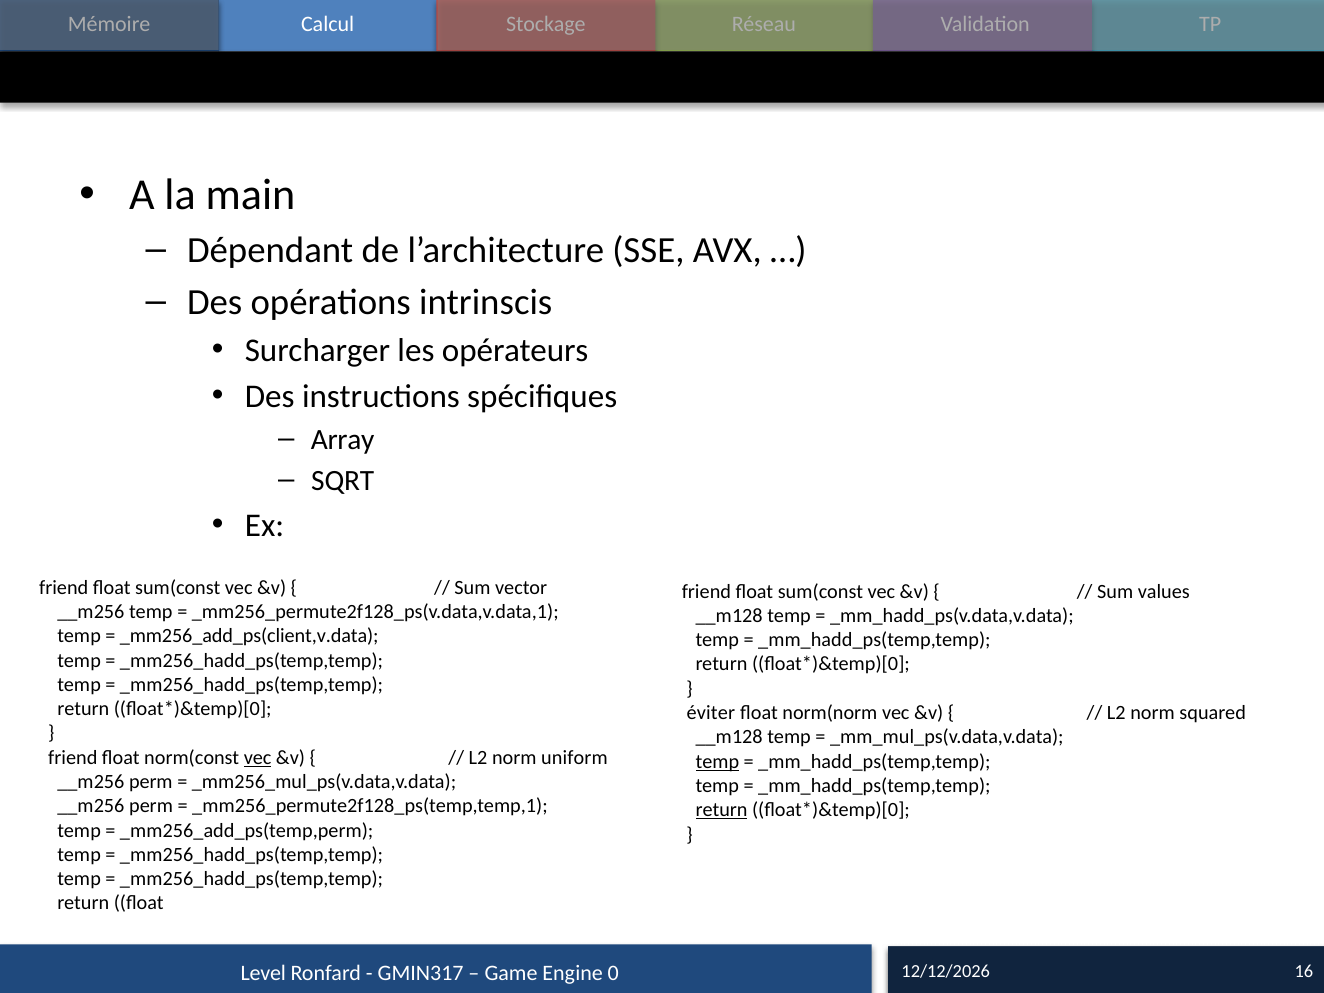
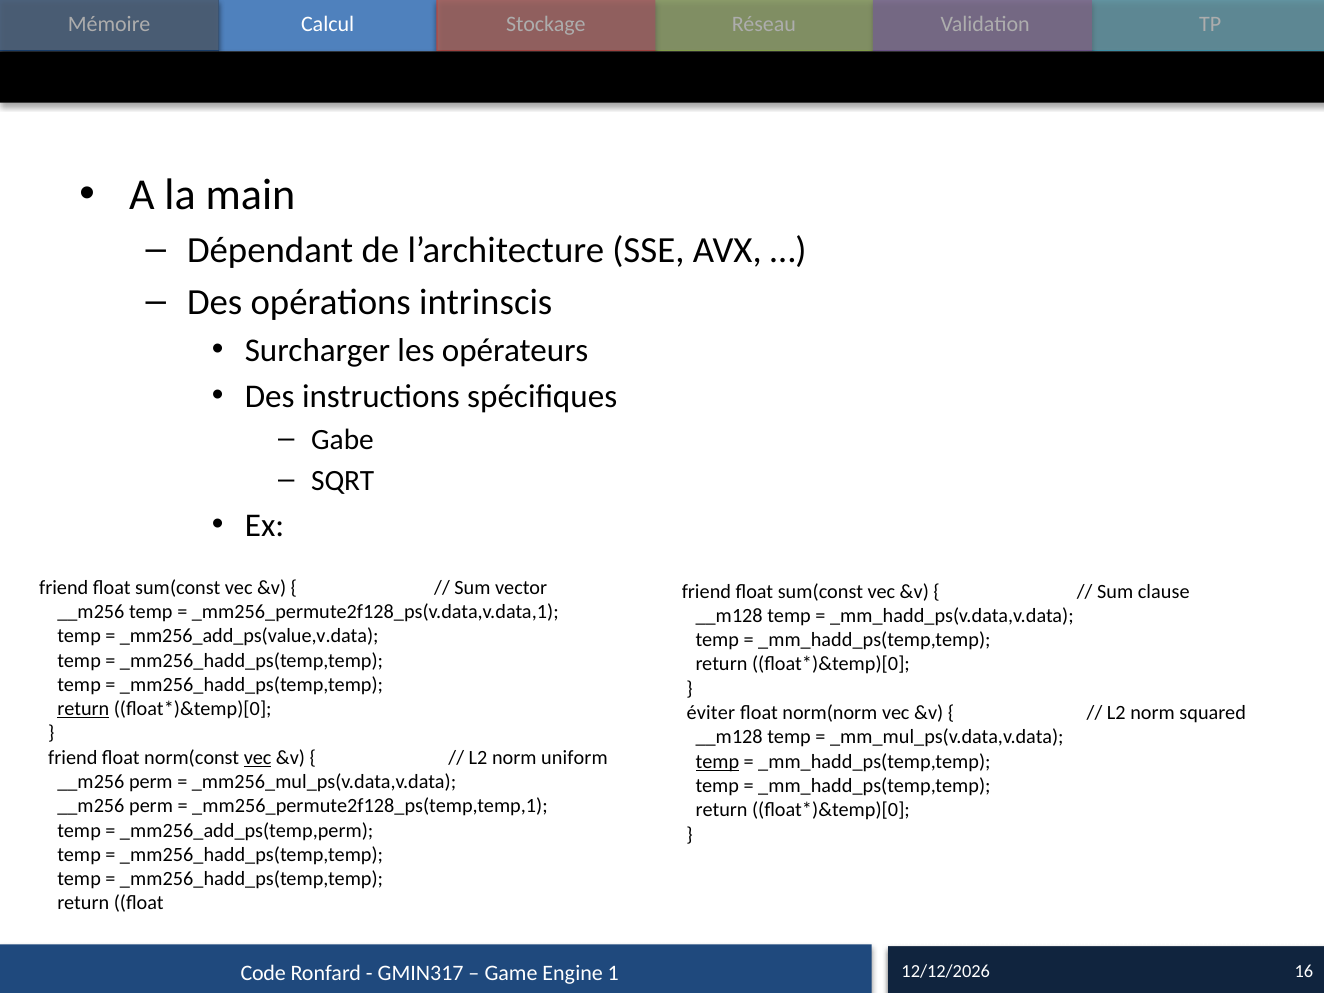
Array: Array -> Gabe
values: values -> clause
_mm256_add_ps(client,v.data: _mm256_add_ps(client,v.data -> _mm256_add_ps(value,v.data
return at (83, 709) underline: none -> present
return at (722, 810) underline: present -> none
Level: Level -> Code
0: 0 -> 1
